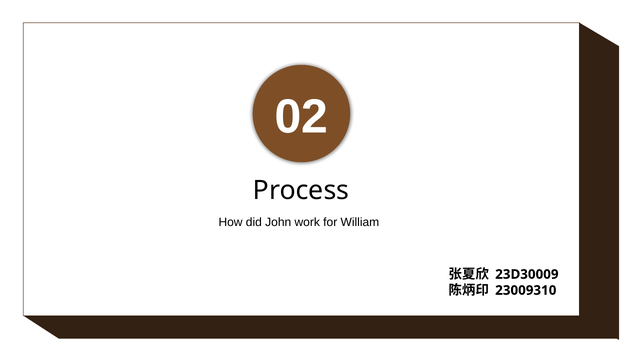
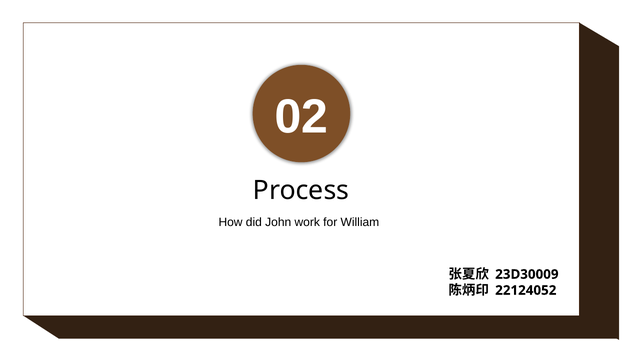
23009310: 23009310 -> 22124052
